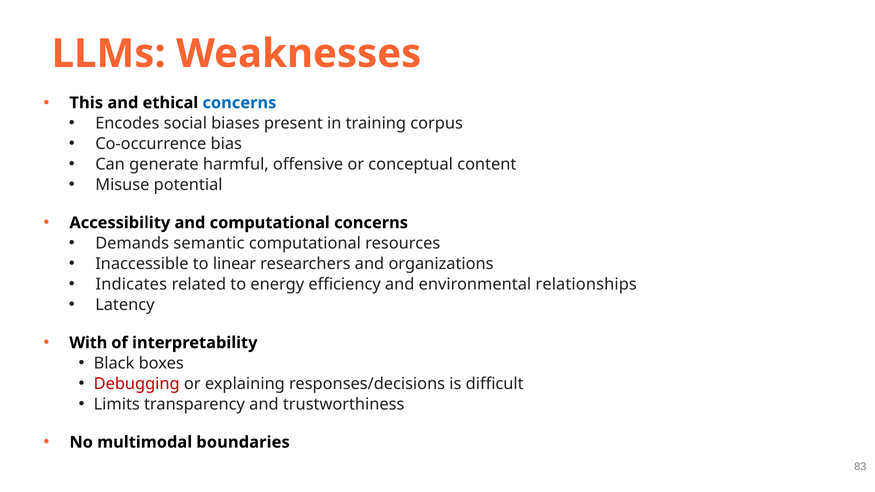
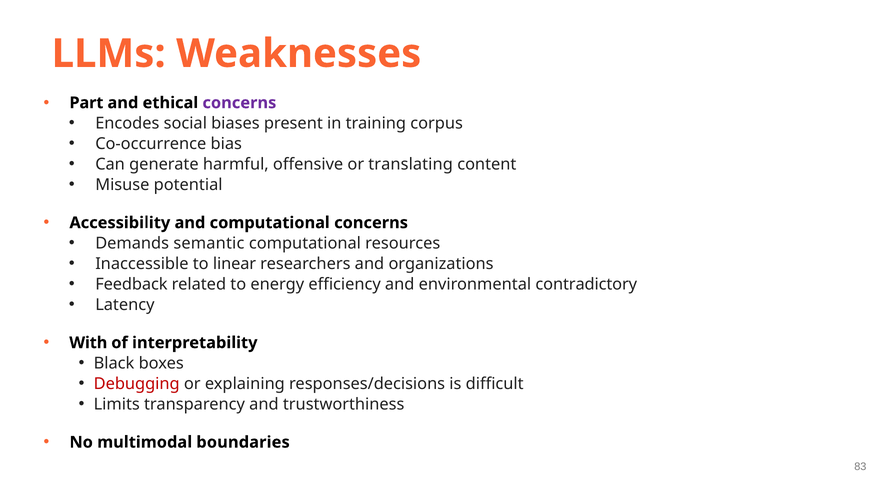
This: This -> Part
concerns at (239, 103) colour: blue -> purple
conceptual: conceptual -> translating
Indicates: Indicates -> Feedback
relationships: relationships -> contradictory
